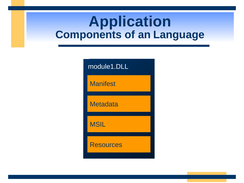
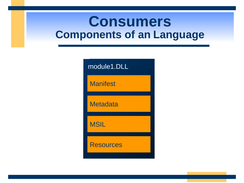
Application: Application -> Consumers
